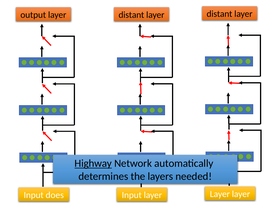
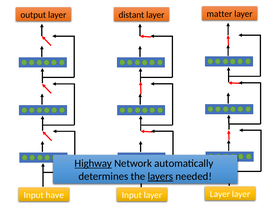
distant at (219, 14): distant -> matter
layers underline: none -> present
does: does -> have
